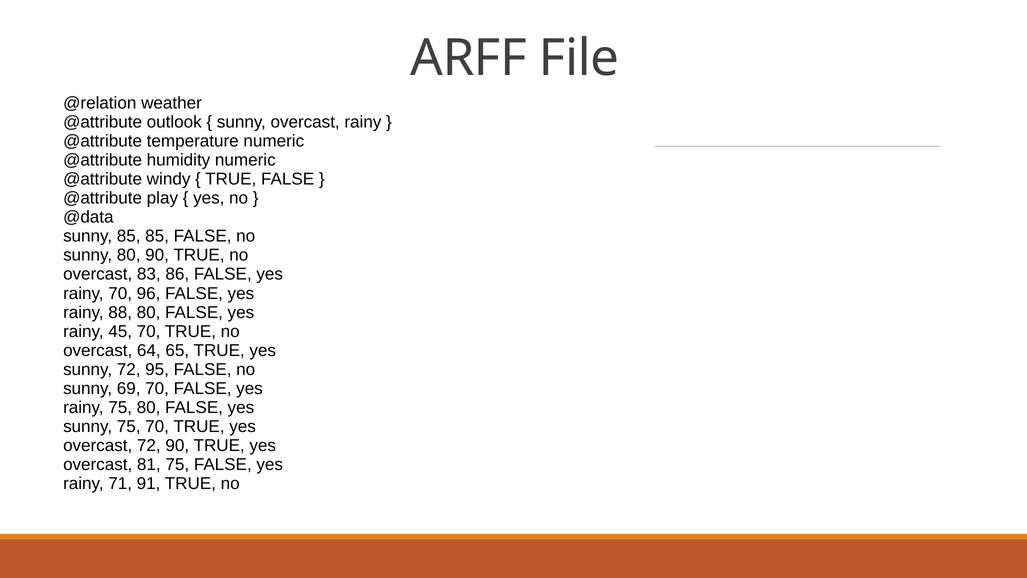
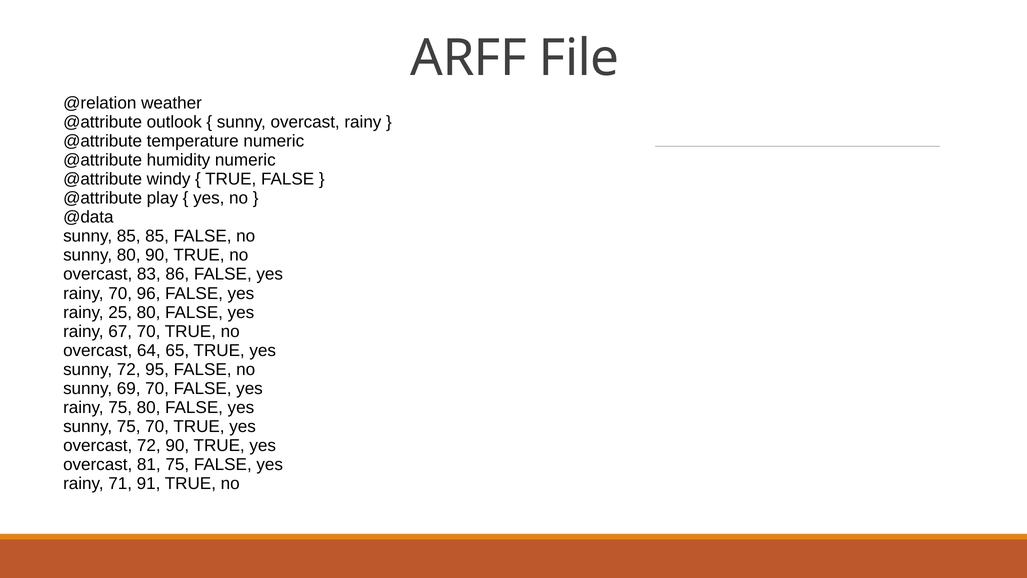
88: 88 -> 25
45: 45 -> 67
